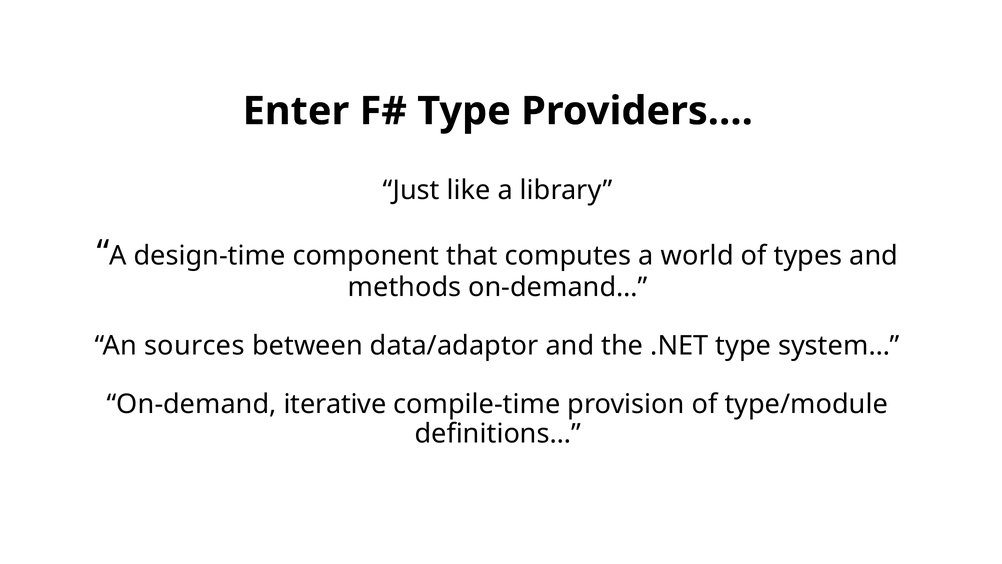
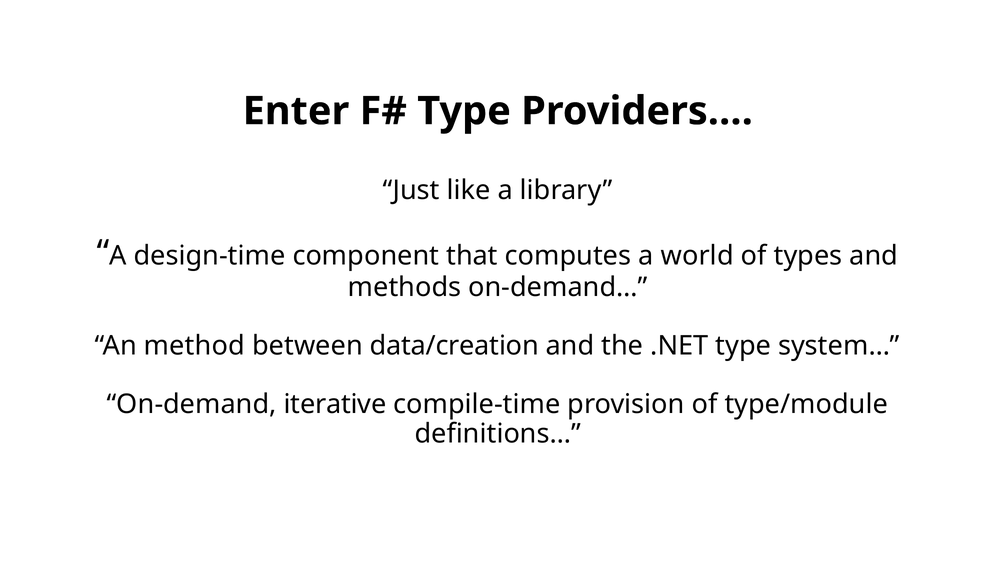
sources: sources -> method
data/adaptor: data/adaptor -> data/creation
